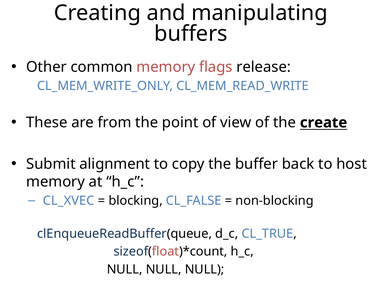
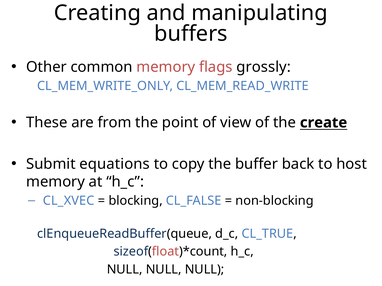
release: release -> grossly
alignment: alignment -> equations
